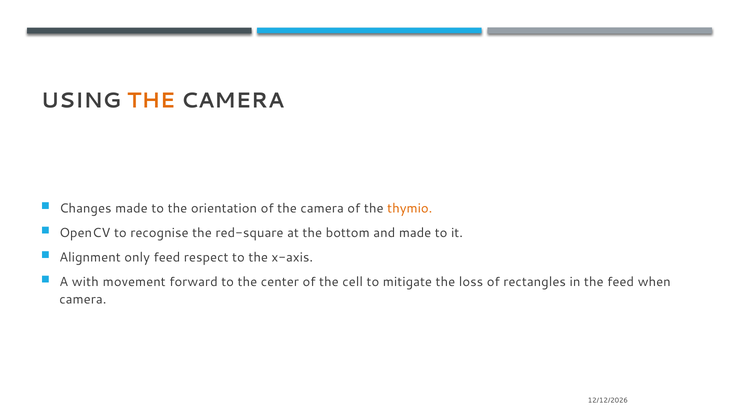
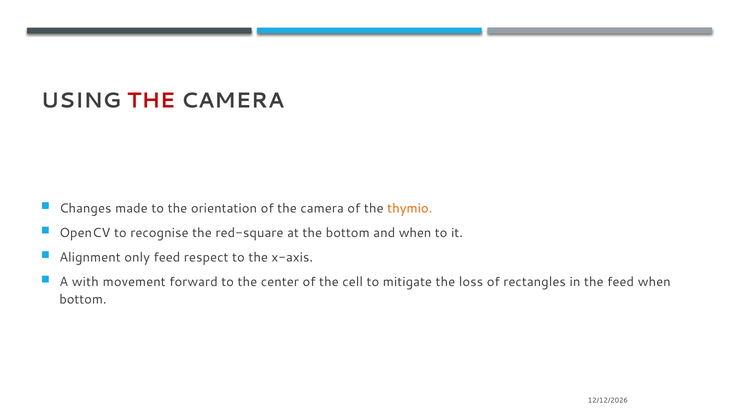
THE at (151, 100) colour: orange -> red
and made: made -> when
camera at (83, 299): camera -> bottom
